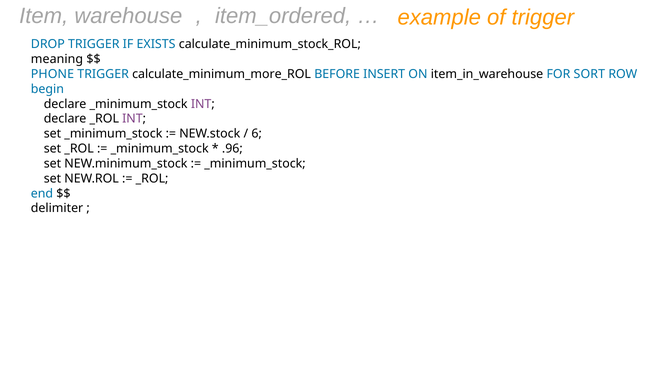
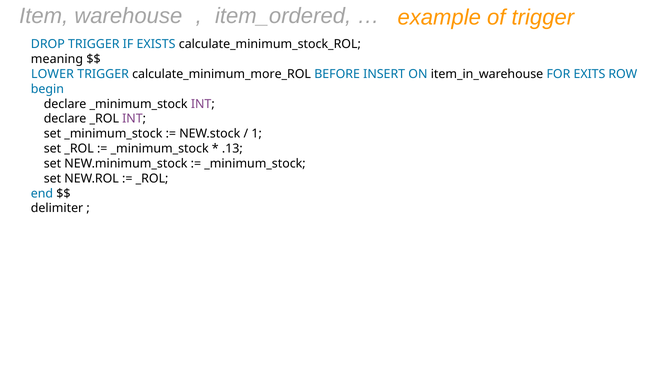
PHONE: PHONE -> LOWER
SORT: SORT -> EXITS
6: 6 -> 1
.96: .96 -> .13
